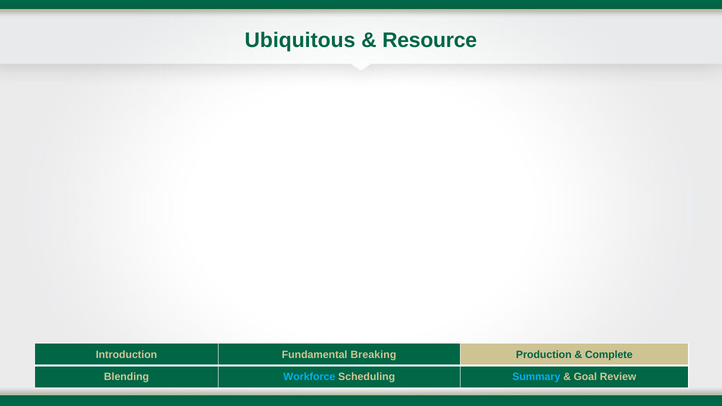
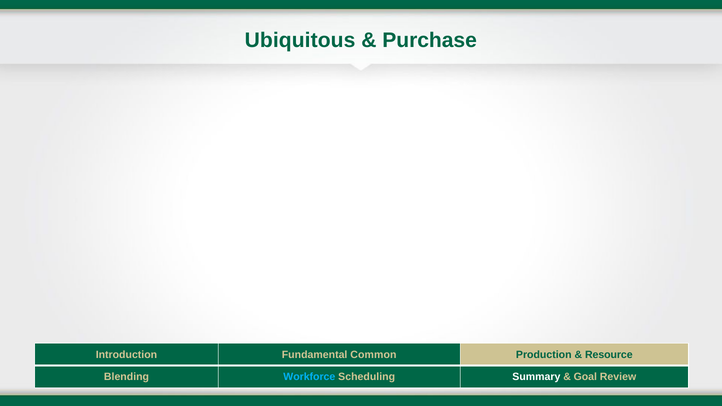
Resource: Resource -> Purchase
Breaking: Breaking -> Common
Complete: Complete -> Resource
Summary colour: light blue -> white
